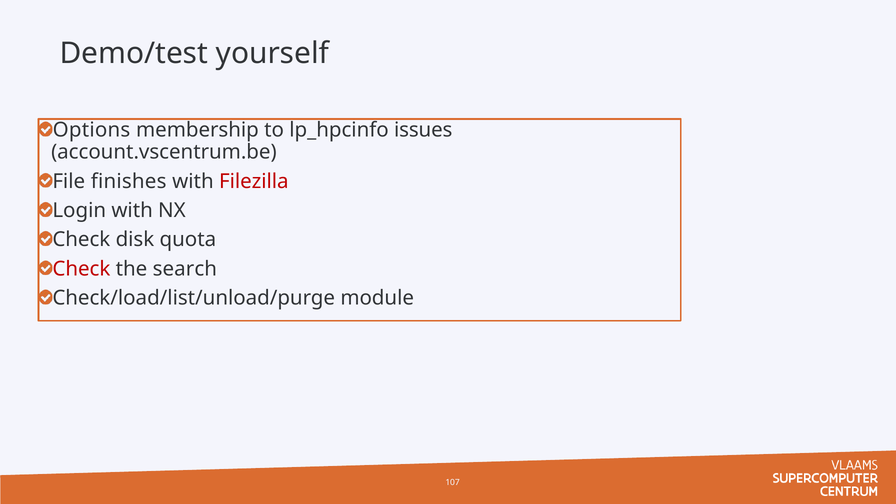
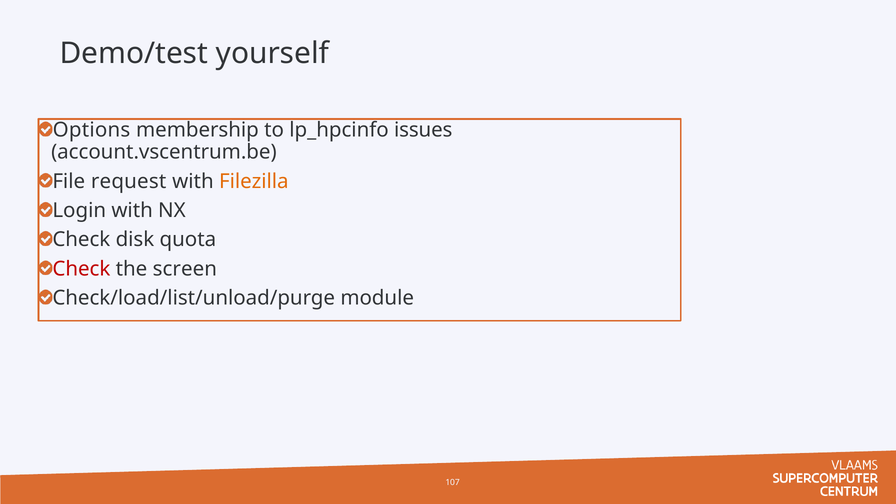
finishes: finishes -> request
Filezilla colour: red -> orange
search: search -> screen
